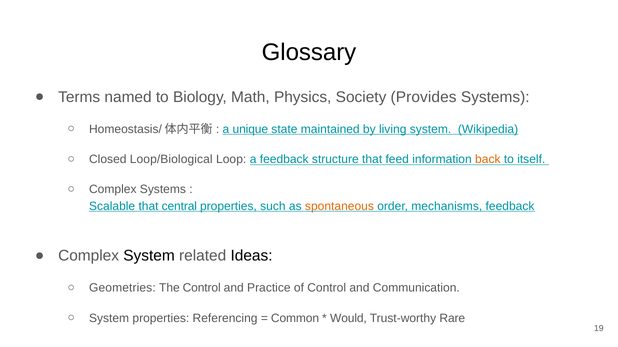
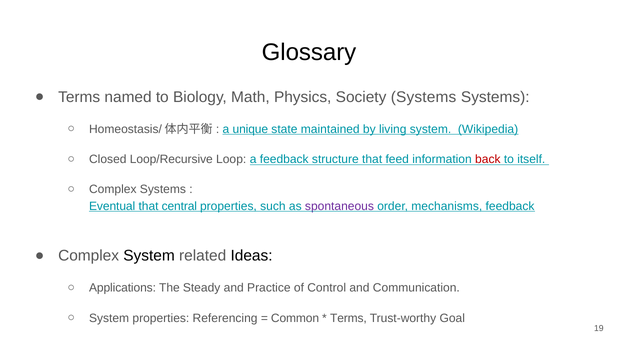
Society Provides: Provides -> Systems
Loop/Biological: Loop/Biological -> Loop/Recursive
back colour: orange -> red
Scalable: Scalable -> Eventual
spontaneous colour: orange -> purple
Geometries: Geometries -> Applications
The Control: Control -> Steady
Would at (348, 319): Would -> Terms
Rare: Rare -> Goal
